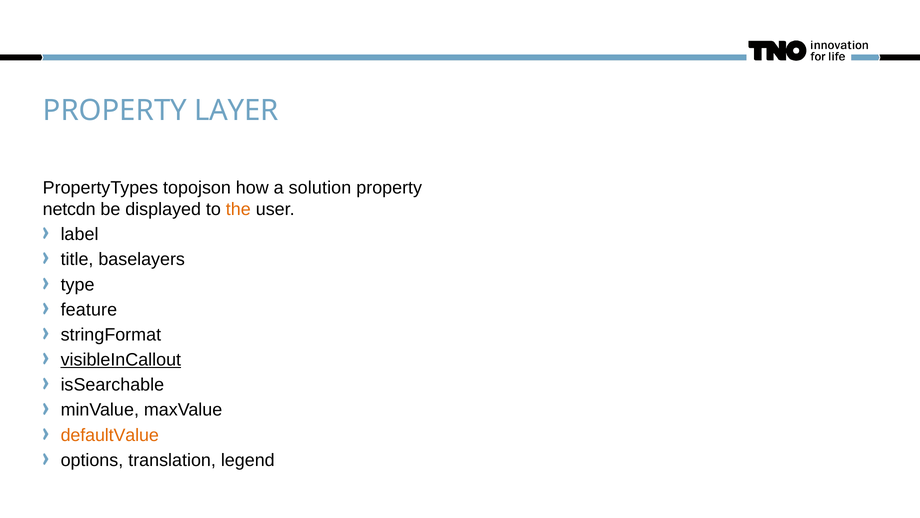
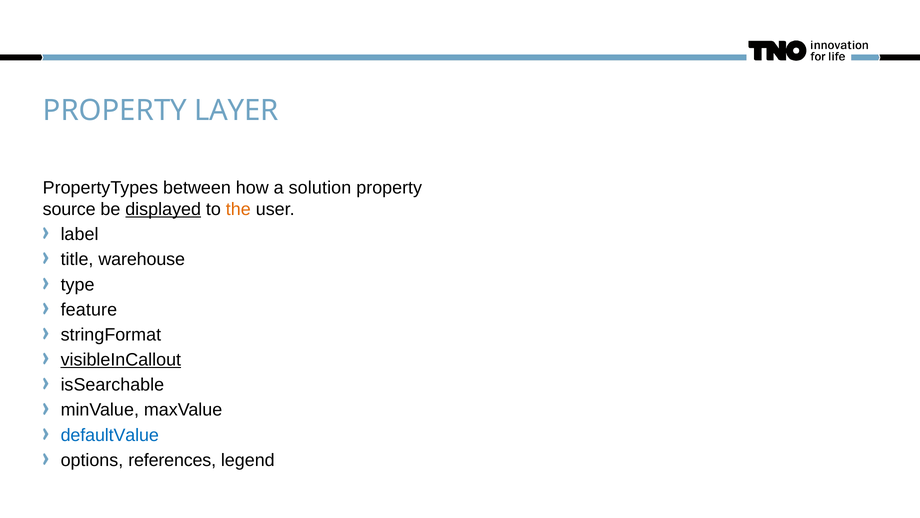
topojson: topojson -> between
netcdn: netcdn -> source
displayed underline: none -> present
baselayers: baselayers -> warehouse
defaultValue colour: orange -> blue
translation: translation -> references
